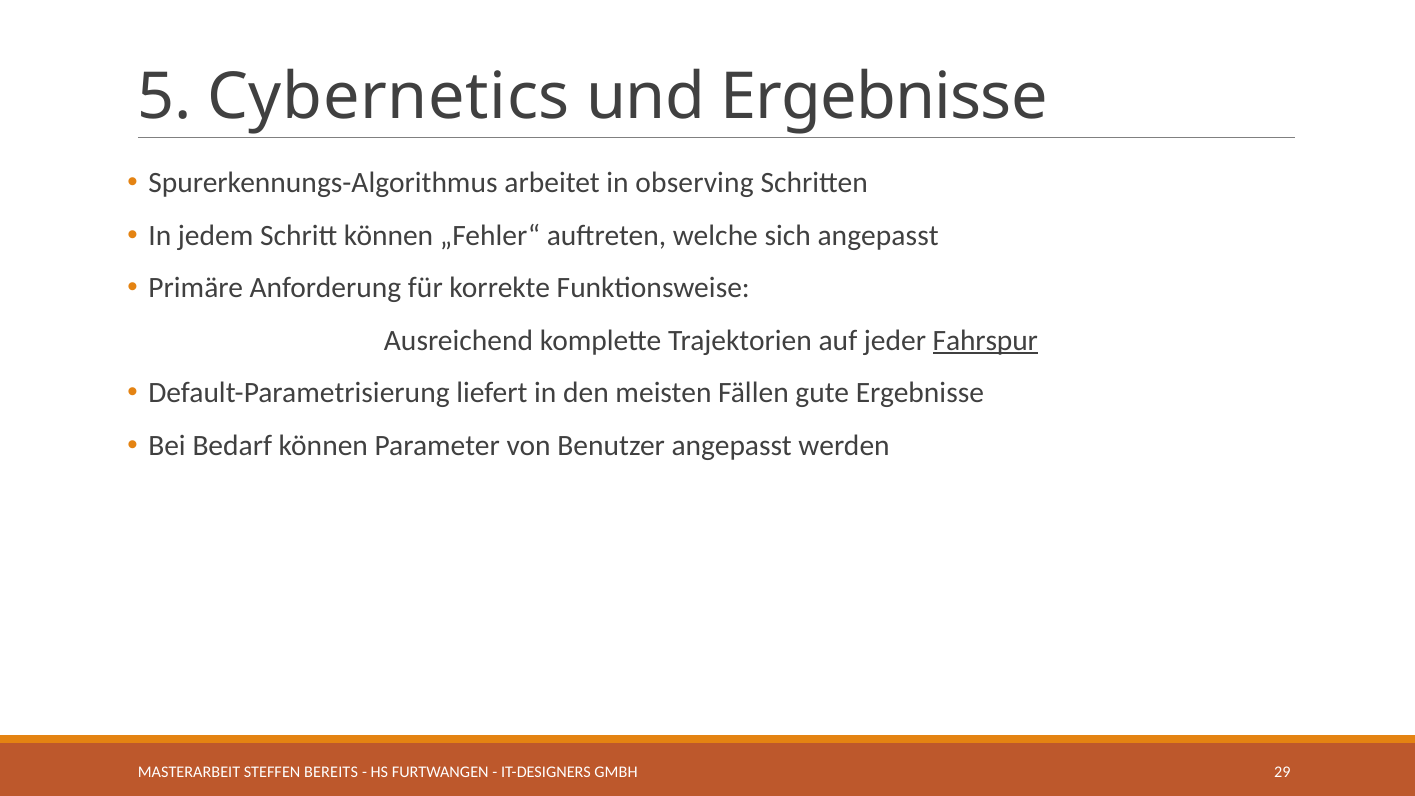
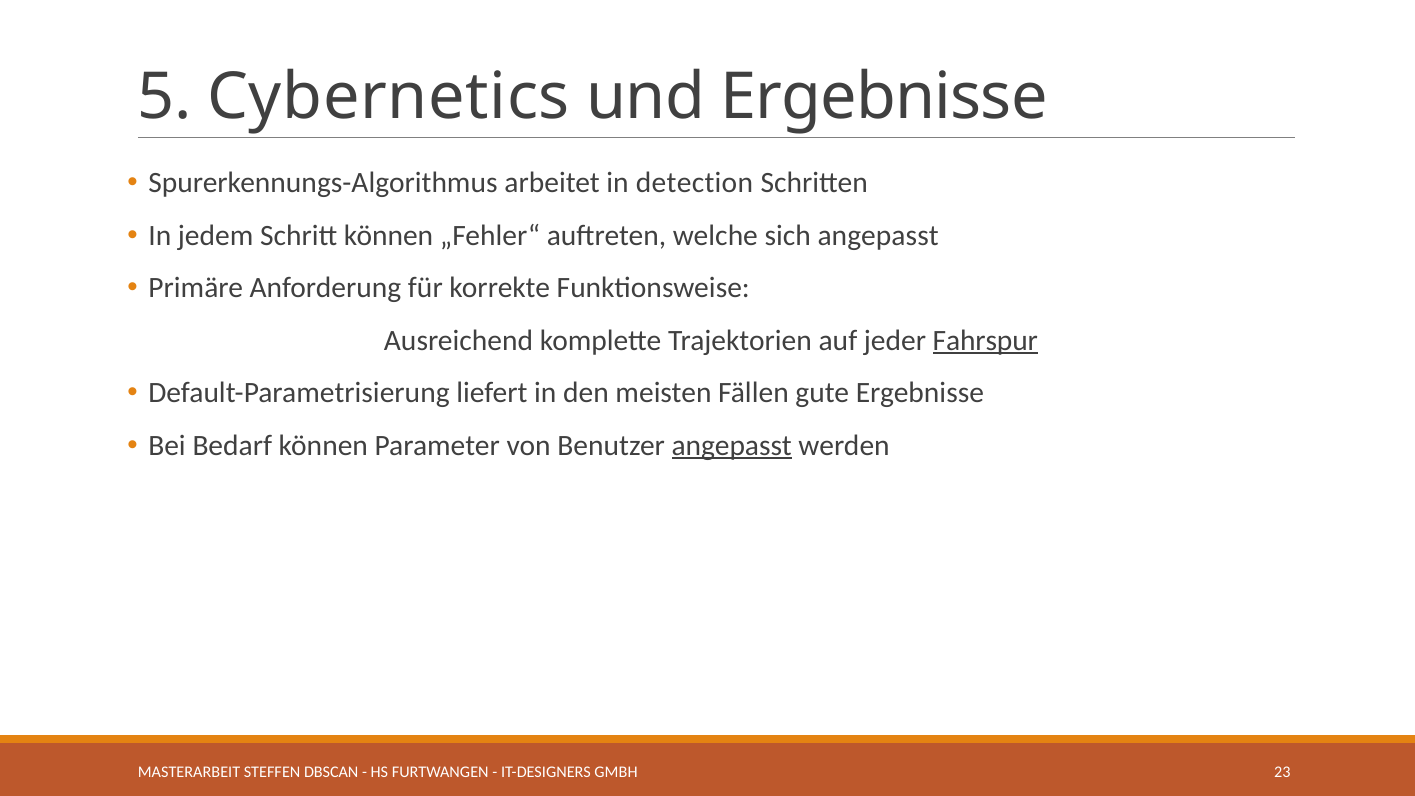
observing: observing -> detection
angepasst at (732, 446) underline: none -> present
BEREITS: BEREITS -> DBSCAN
29: 29 -> 23
